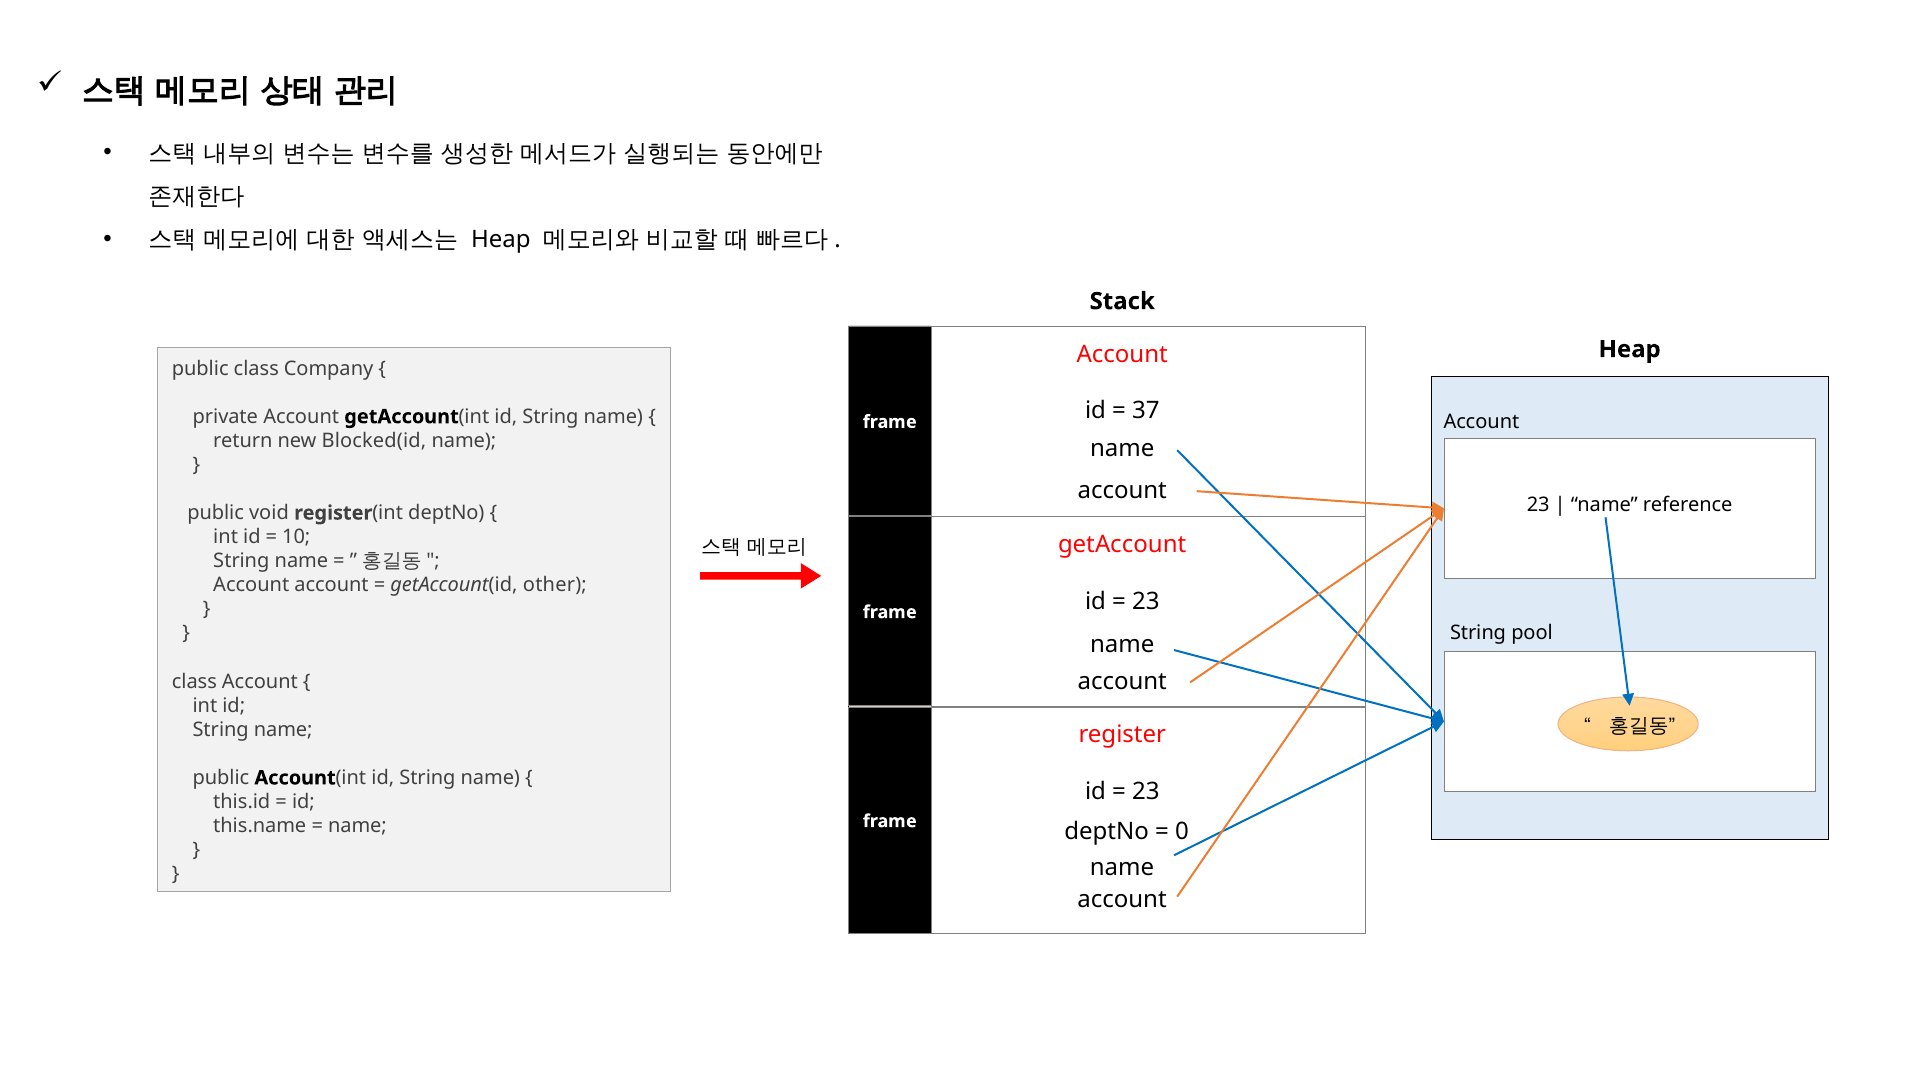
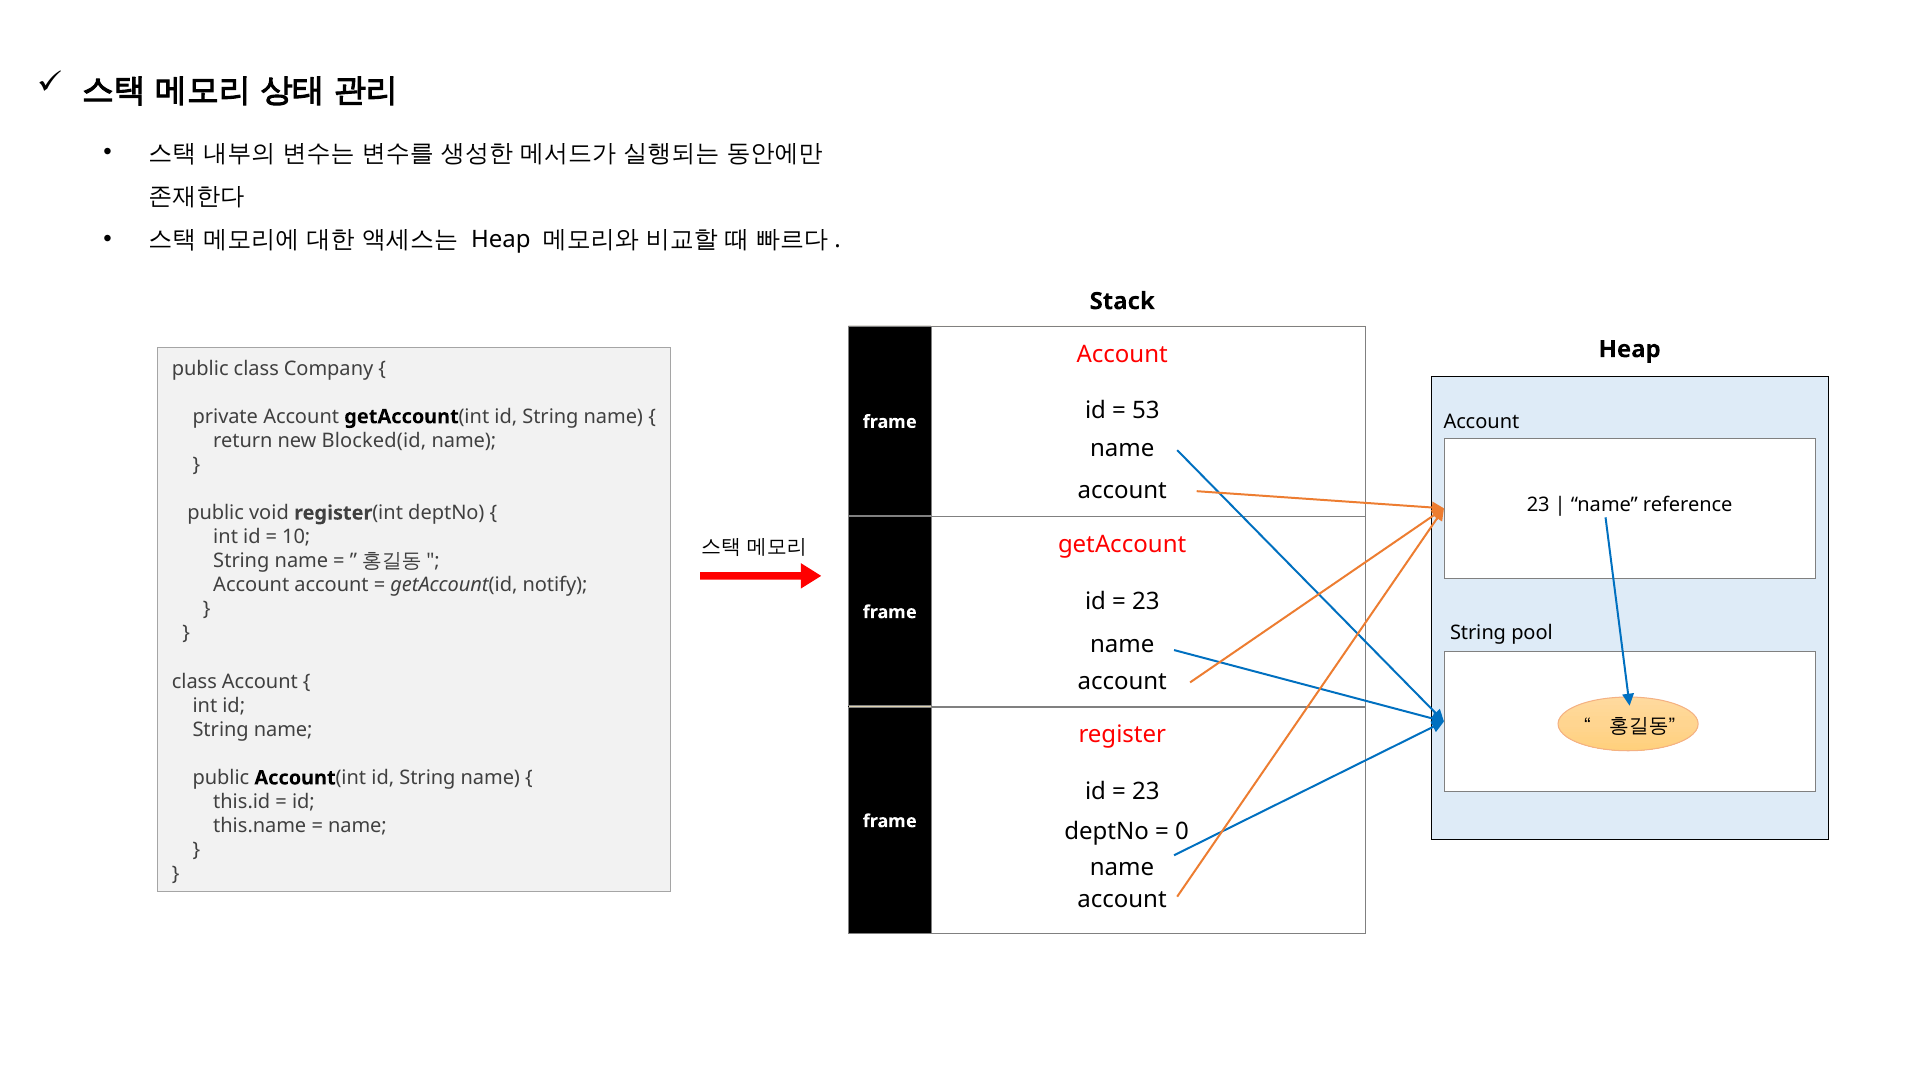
37: 37 -> 53
other: other -> notify
